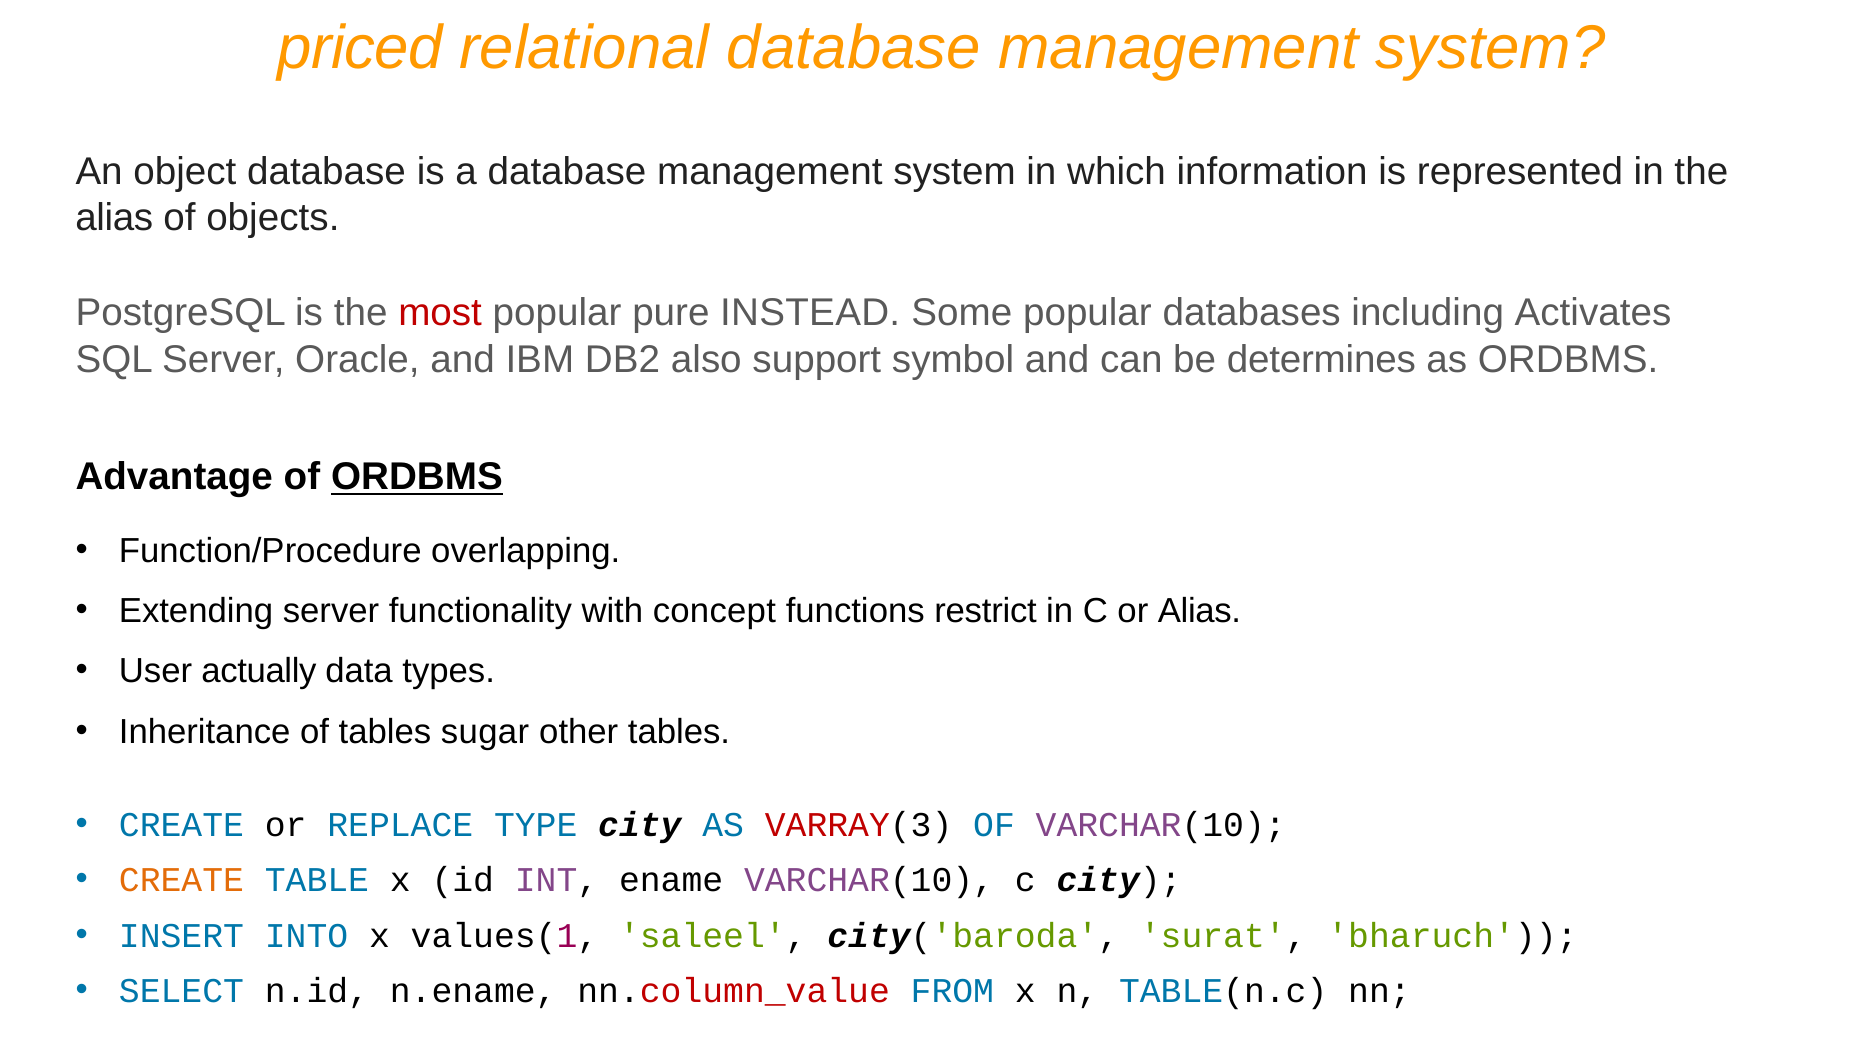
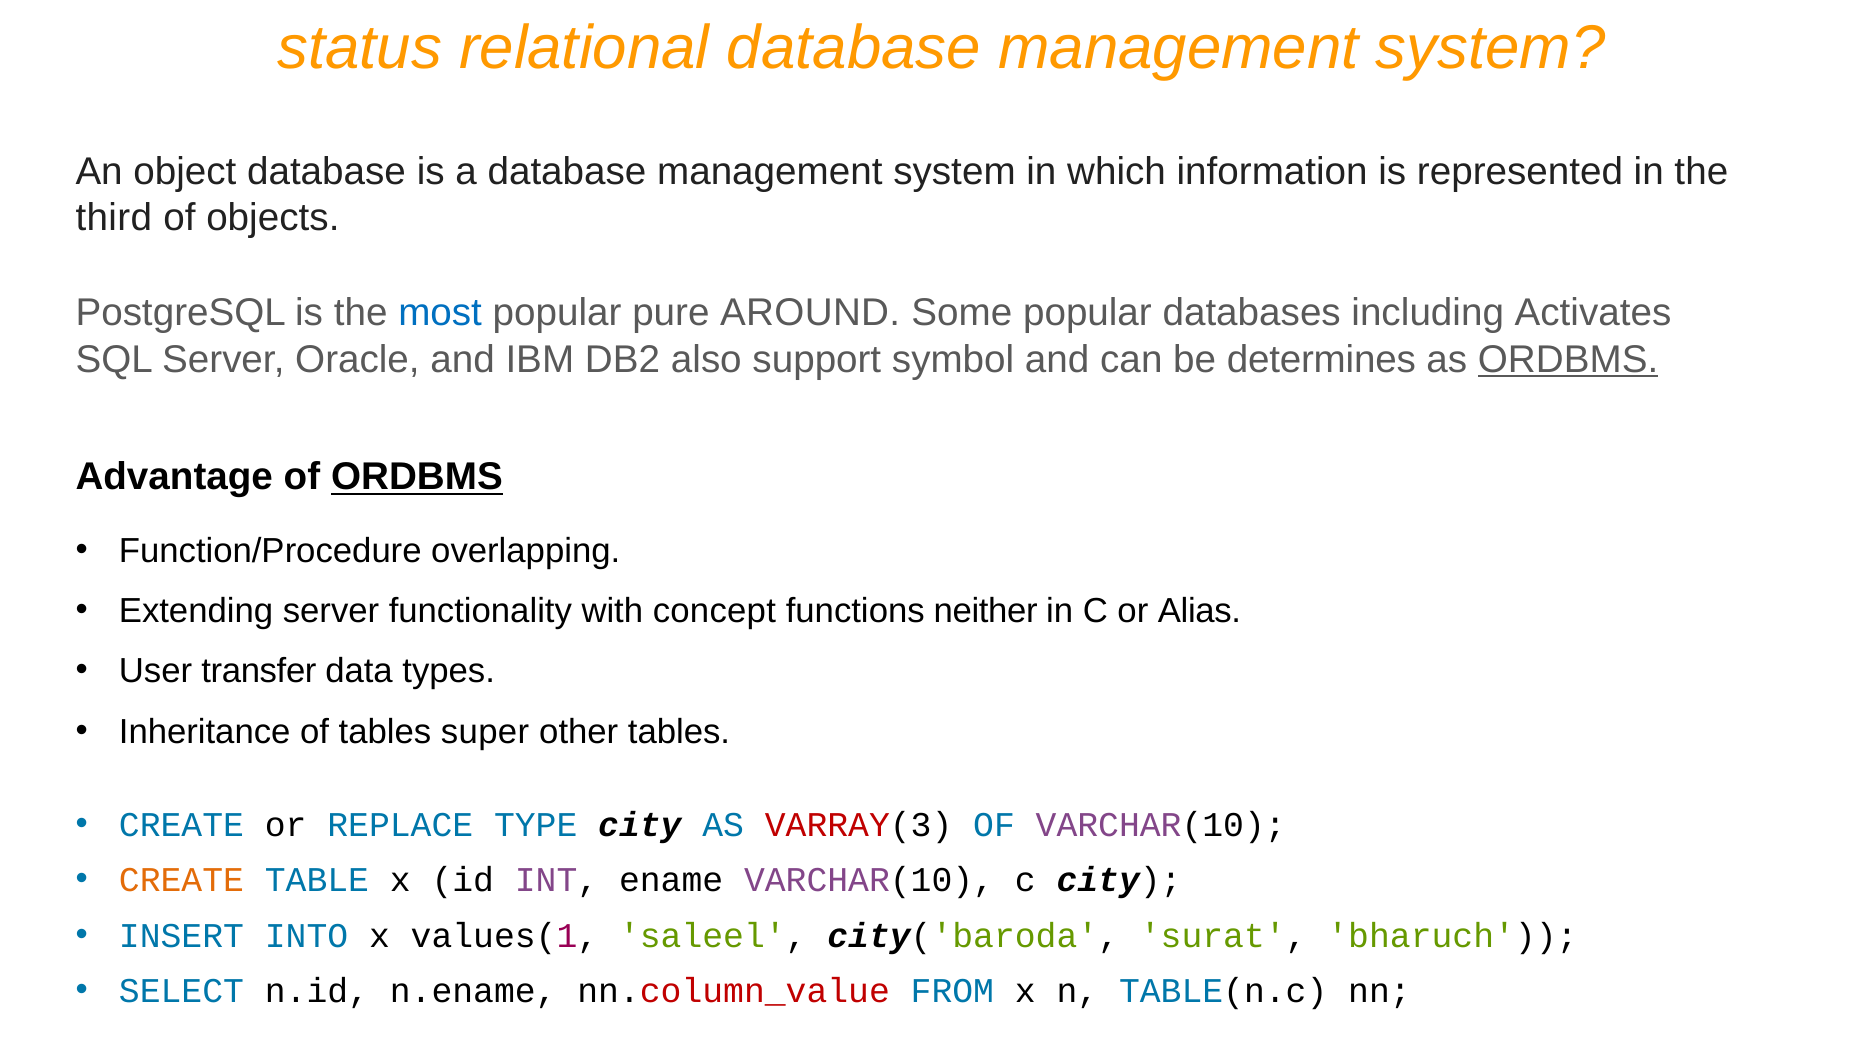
priced: priced -> status
alias at (114, 218): alias -> third
most colour: red -> blue
INSTEAD: INSTEAD -> AROUND
ORDBMS at (1568, 359) underline: none -> present
restrict: restrict -> neither
actually: actually -> transfer
sugar: sugar -> super
